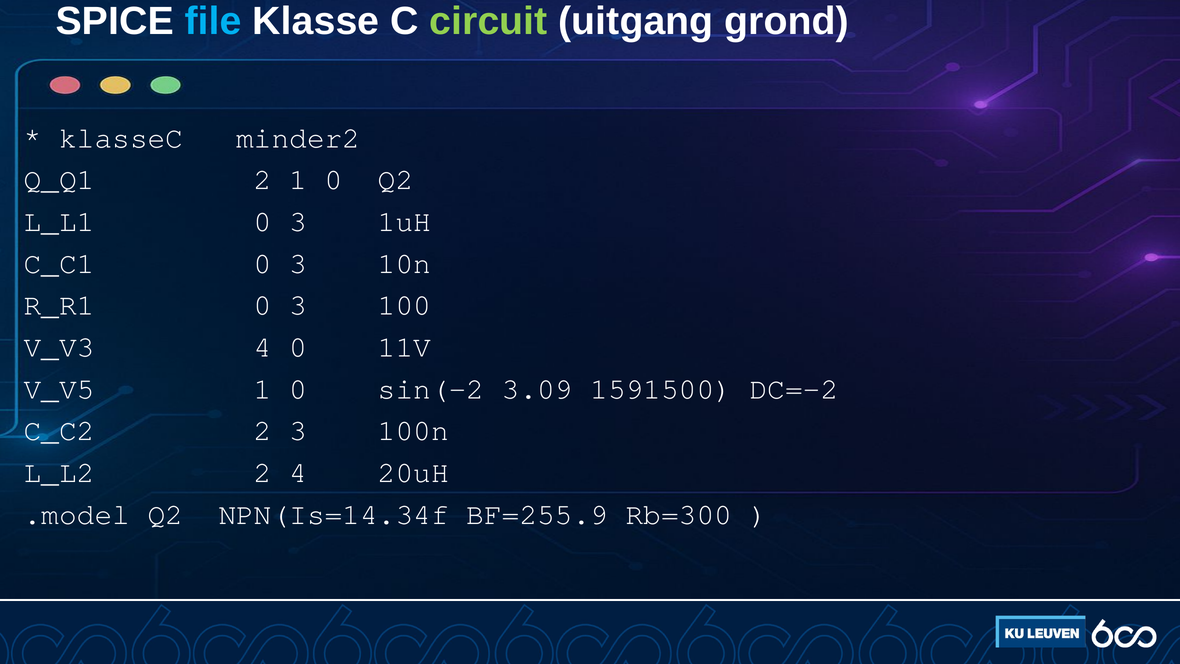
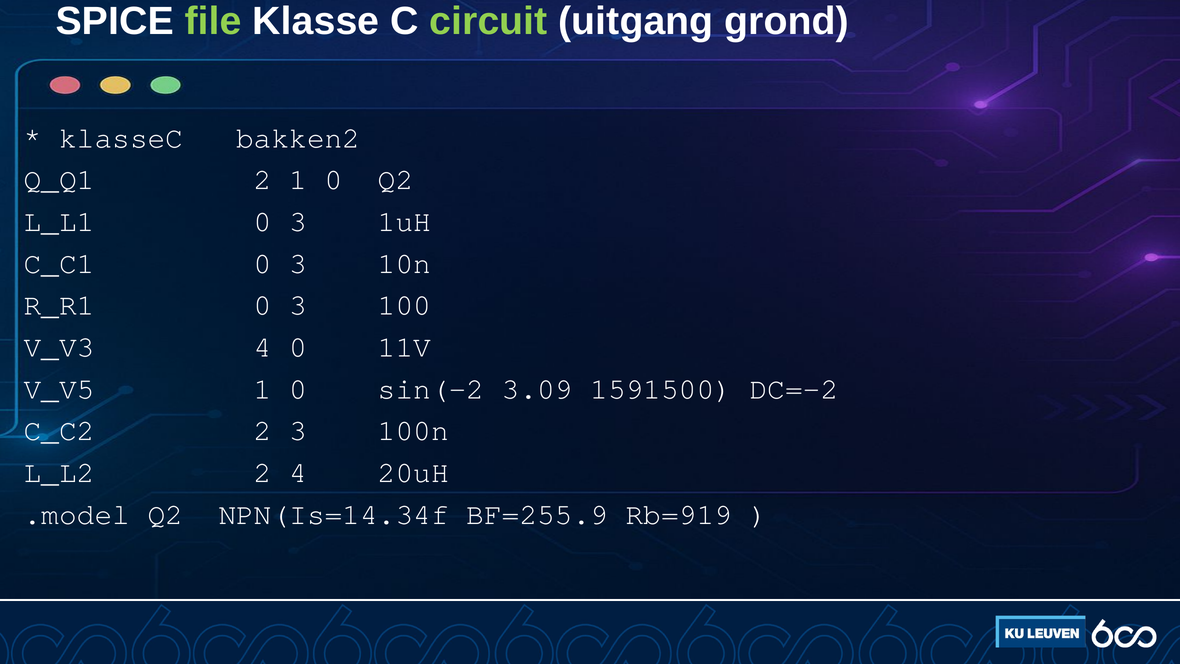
file colour: light blue -> light green
minder2: minder2 -> bakken2
Rb=300: Rb=300 -> Rb=919
